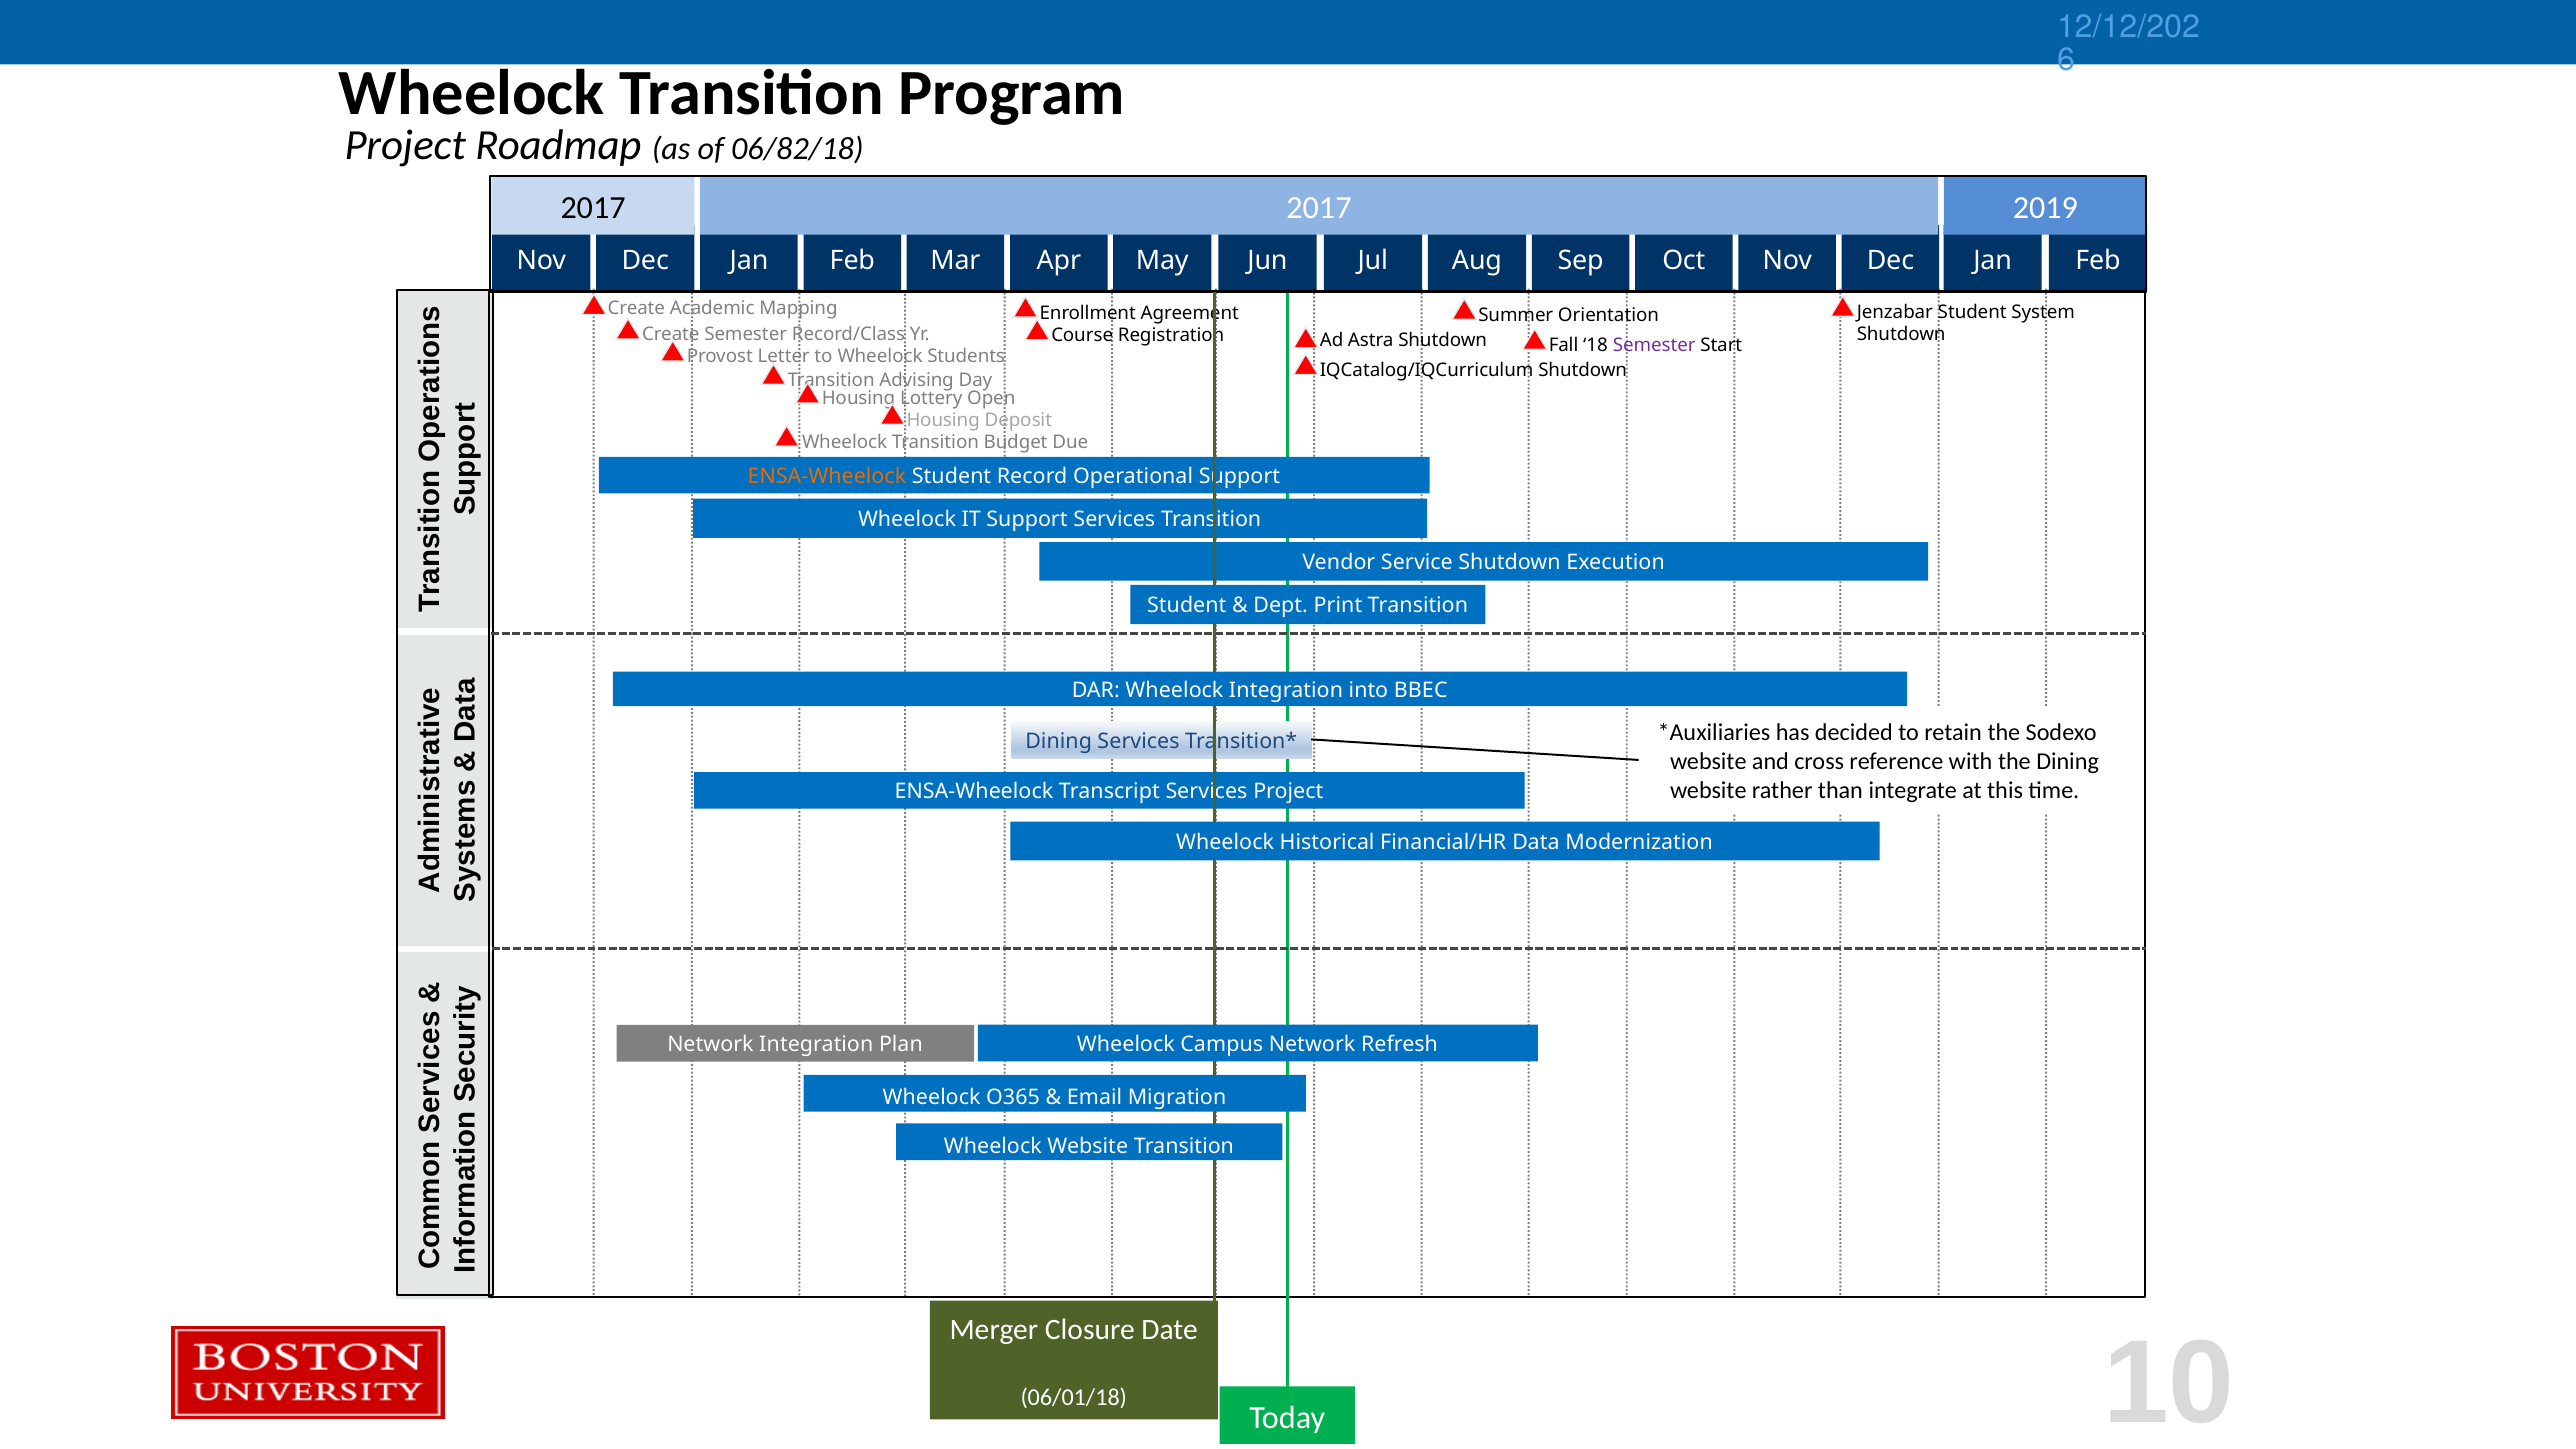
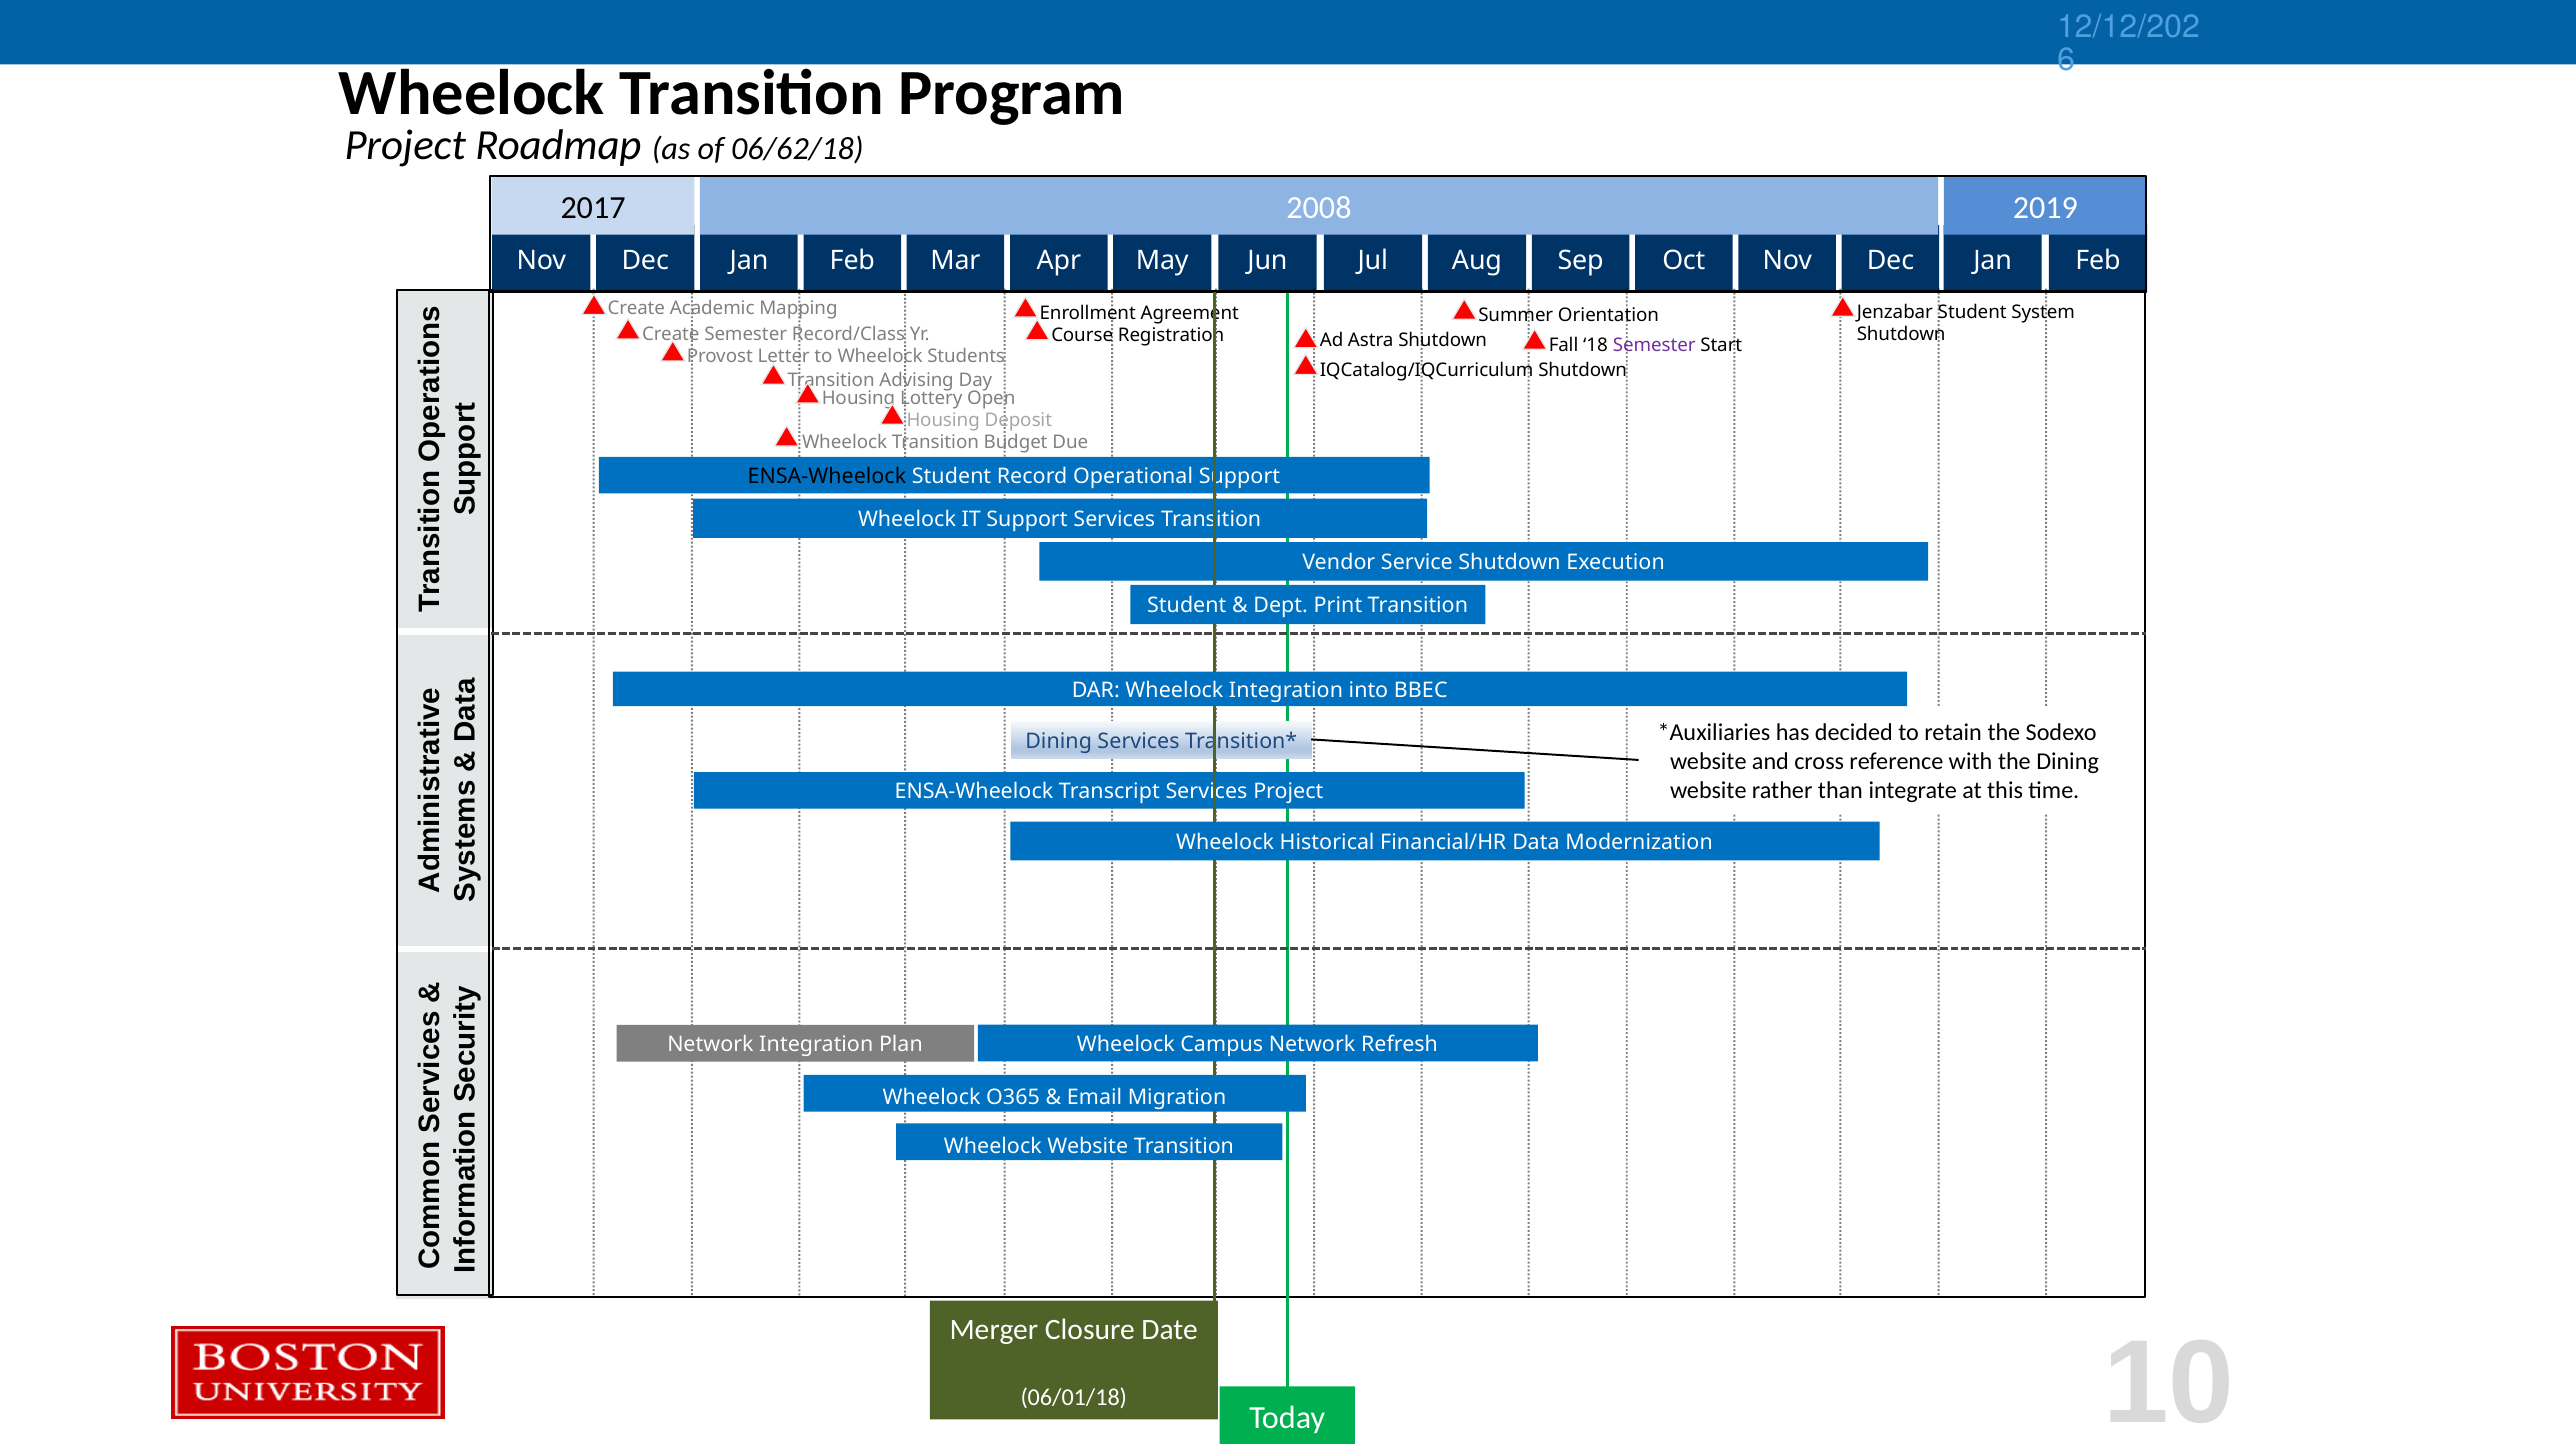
06/82/18: 06/82/18 -> 06/62/18
2017 2017: 2017 -> 2008
ENSA-Wheelock at (827, 476) colour: orange -> black
